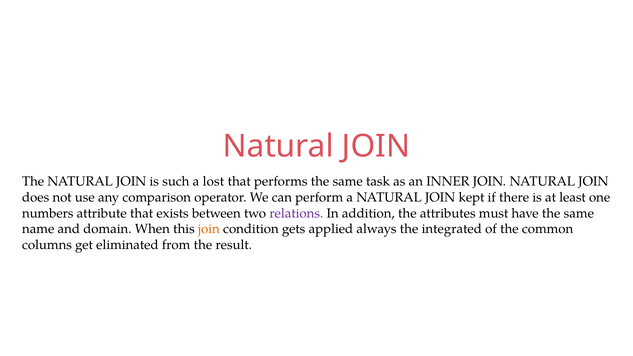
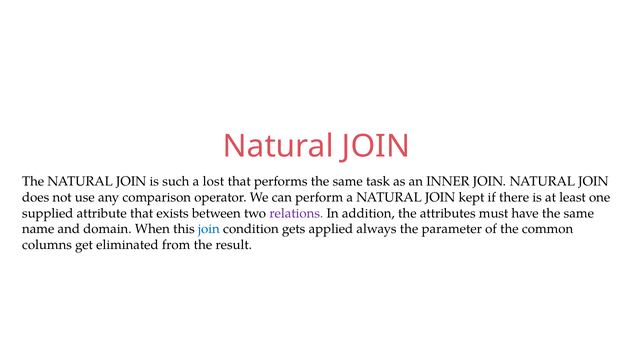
numbers: numbers -> supplied
join at (209, 229) colour: orange -> blue
integrated: integrated -> parameter
